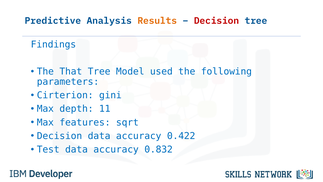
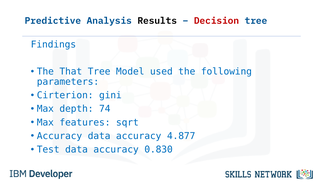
Results colour: orange -> black
11: 11 -> 74
Decision at (59, 136): Decision -> Accuracy
0.422: 0.422 -> 4.877
0.832: 0.832 -> 0.830
